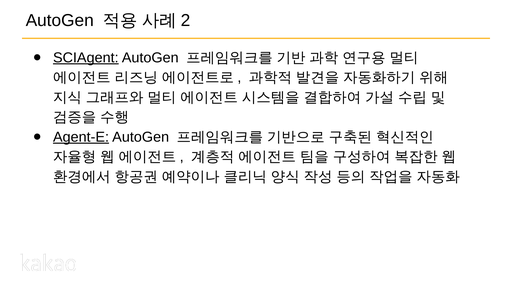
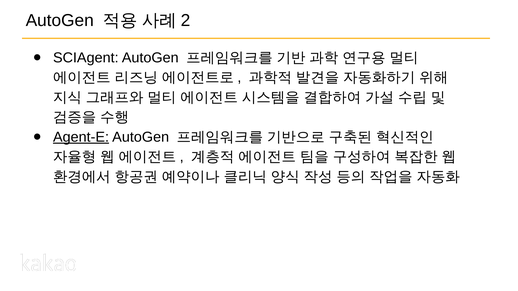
SCIAgent underline: present -> none
